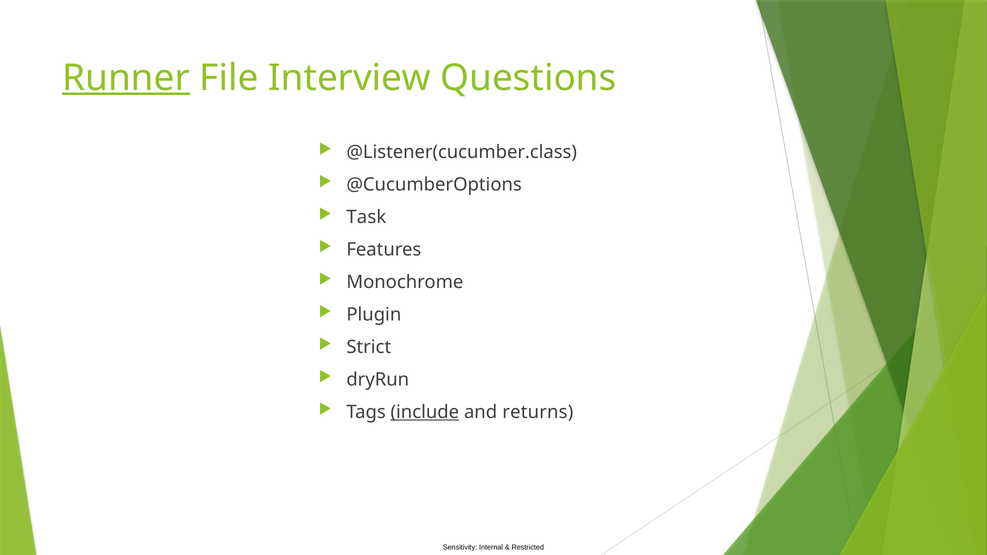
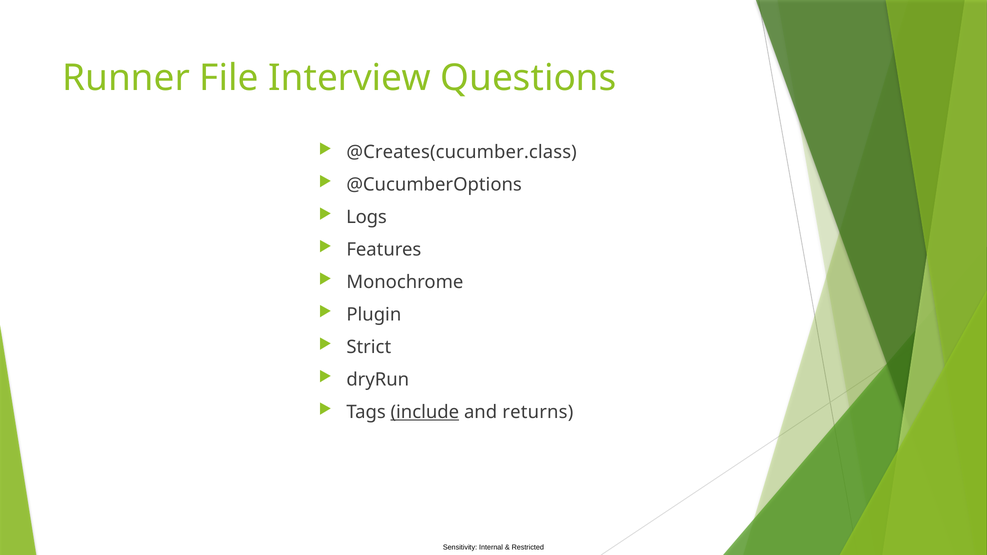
Runner underline: present -> none
@Listener(cucumber.class: @Listener(cucumber.class -> @Creates(cucumber.class
Task: Task -> Logs
